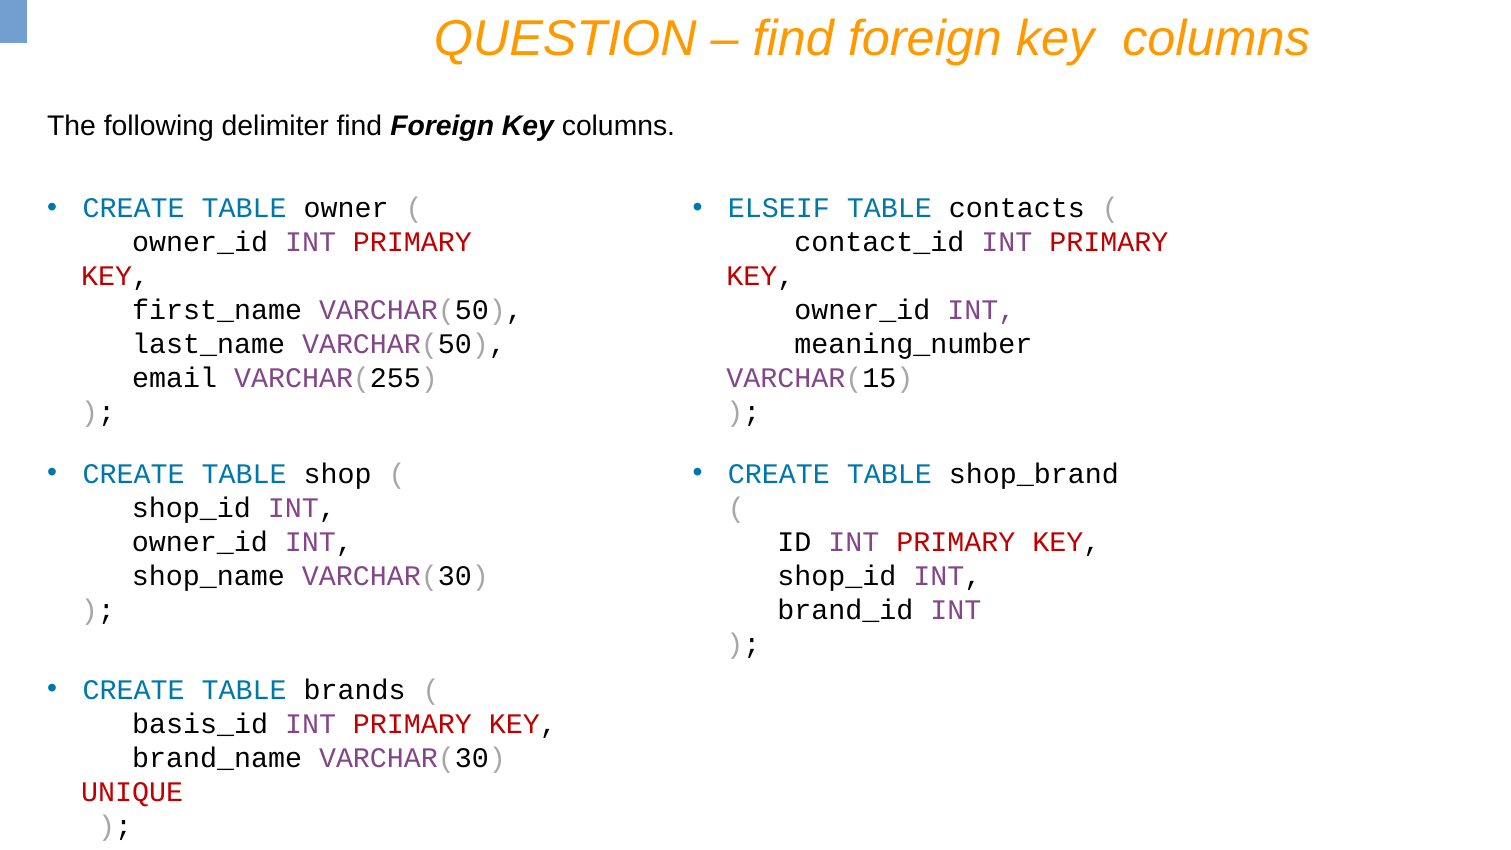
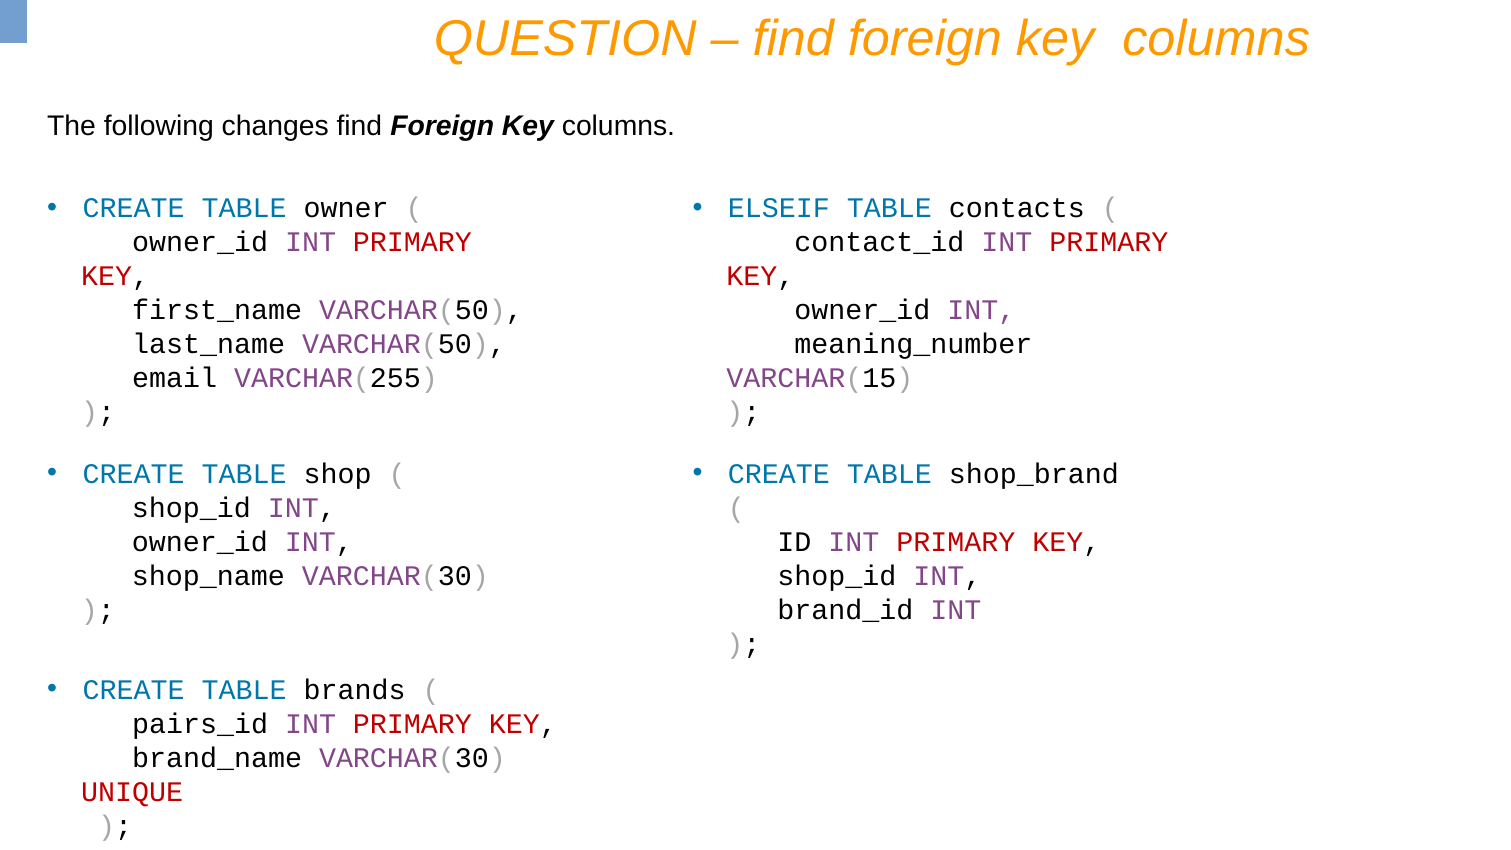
delimiter: delimiter -> changes
basis_id: basis_id -> pairs_id
